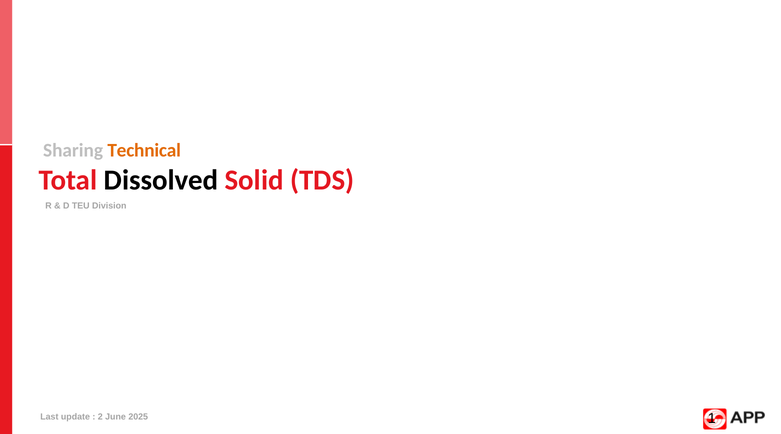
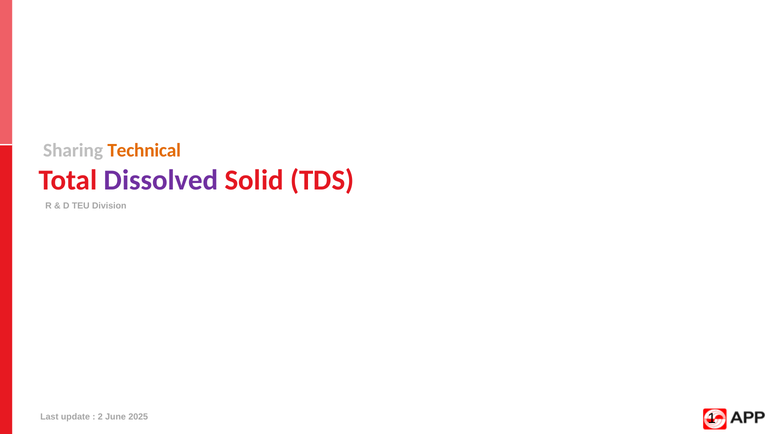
Dissolved colour: black -> purple
